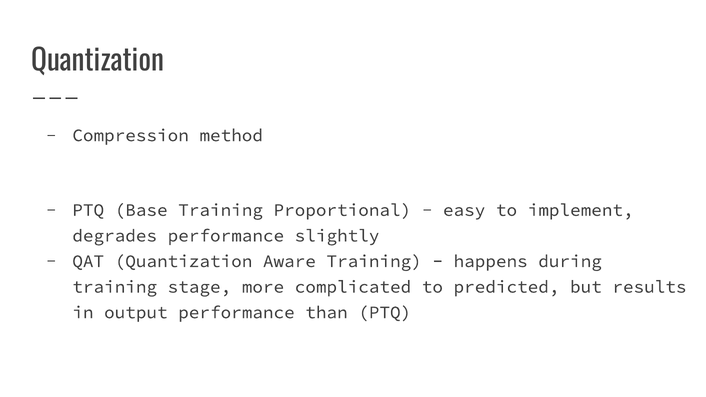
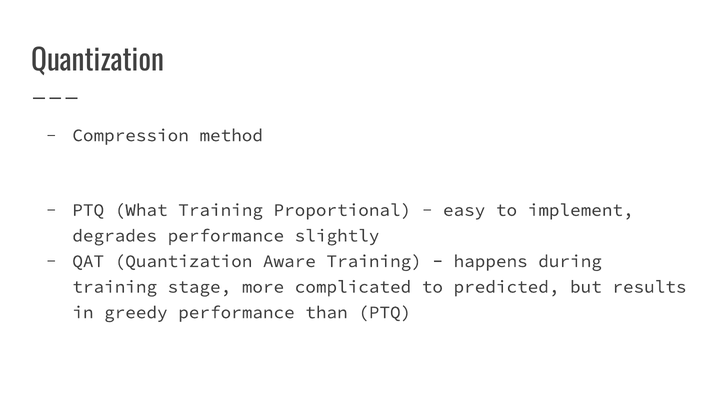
Base: Base -> What
output: output -> greedy
